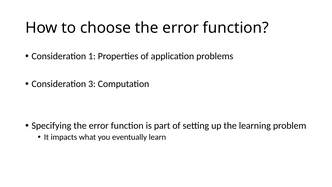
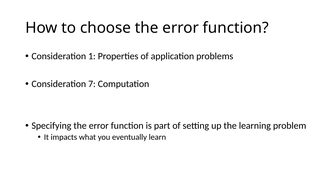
3: 3 -> 7
